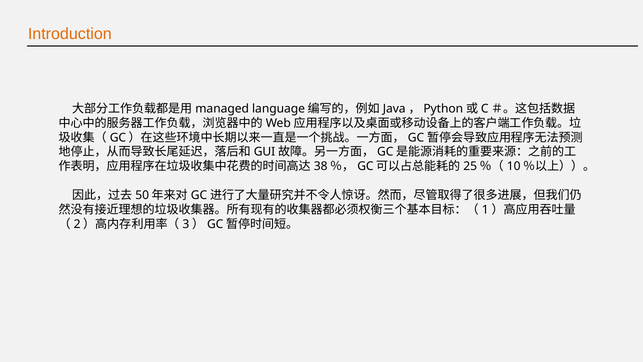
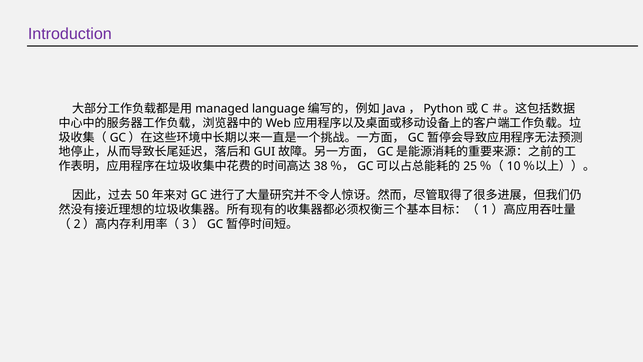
Introduction colour: orange -> purple
